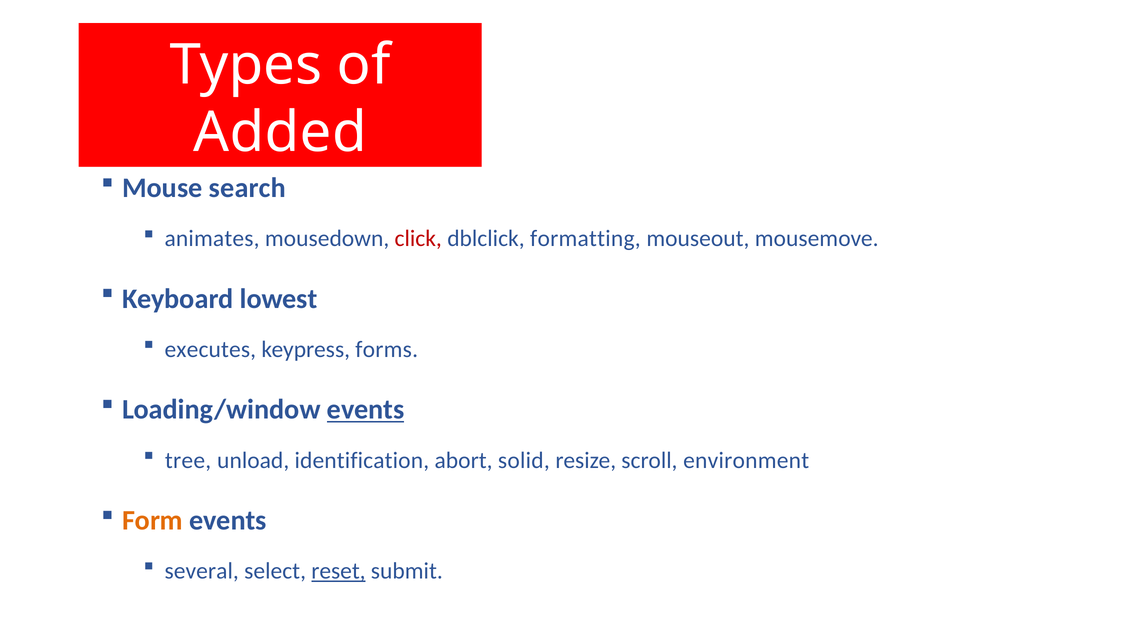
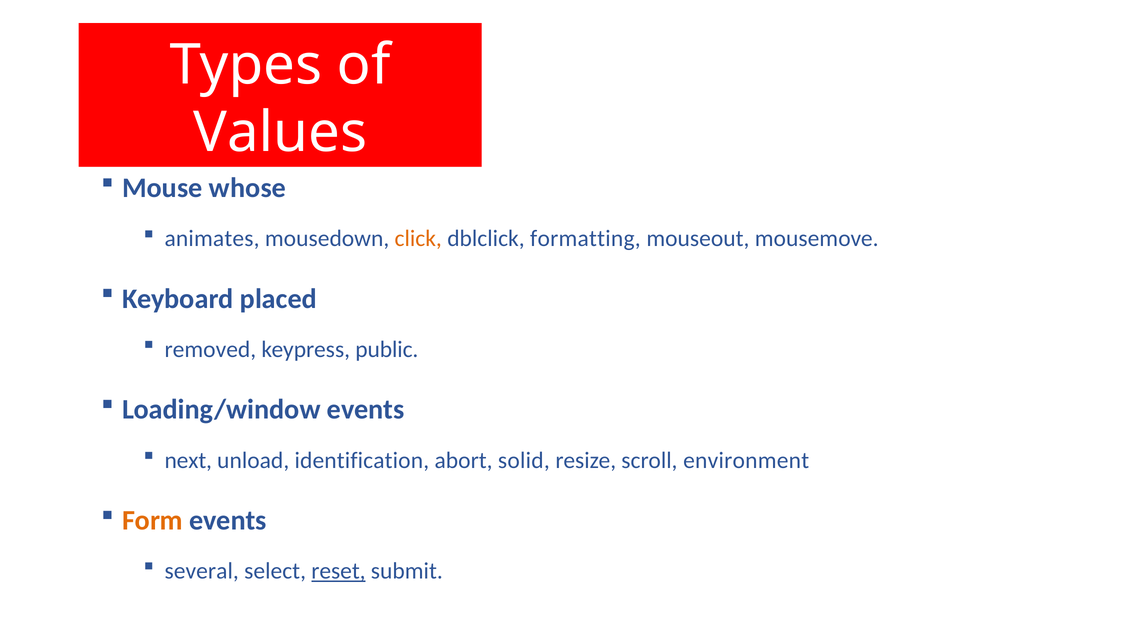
Added: Added -> Values
search: search -> whose
click colour: red -> orange
lowest: lowest -> placed
executes: executes -> removed
forms: forms -> public
events at (366, 410) underline: present -> none
tree: tree -> next
